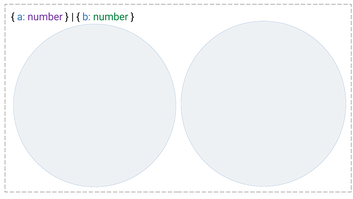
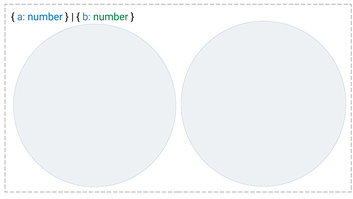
number at (45, 17) colour: purple -> blue
